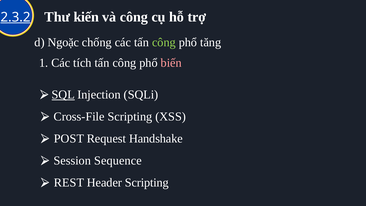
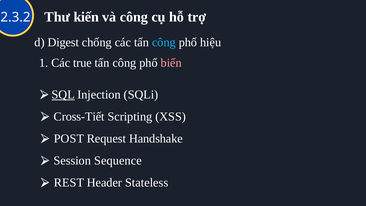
2.3.2 underline: present -> none
Ngoặc: Ngoặc -> Digest
công at (164, 42) colour: light green -> light blue
tăng: tăng -> hiệu
tích: tích -> true
Cross-File: Cross-File -> Cross-Tiết
Header Scripting: Scripting -> Stateless
